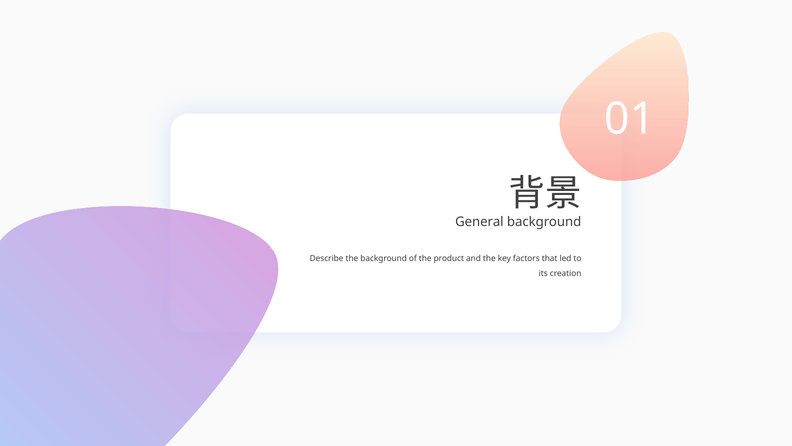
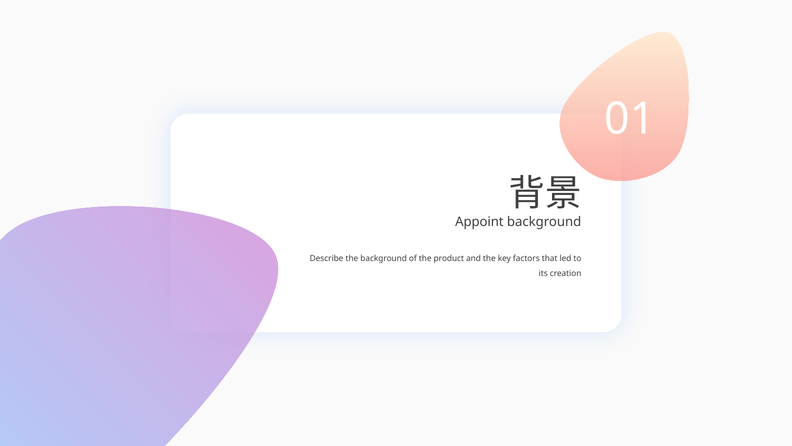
General: General -> Appoint
